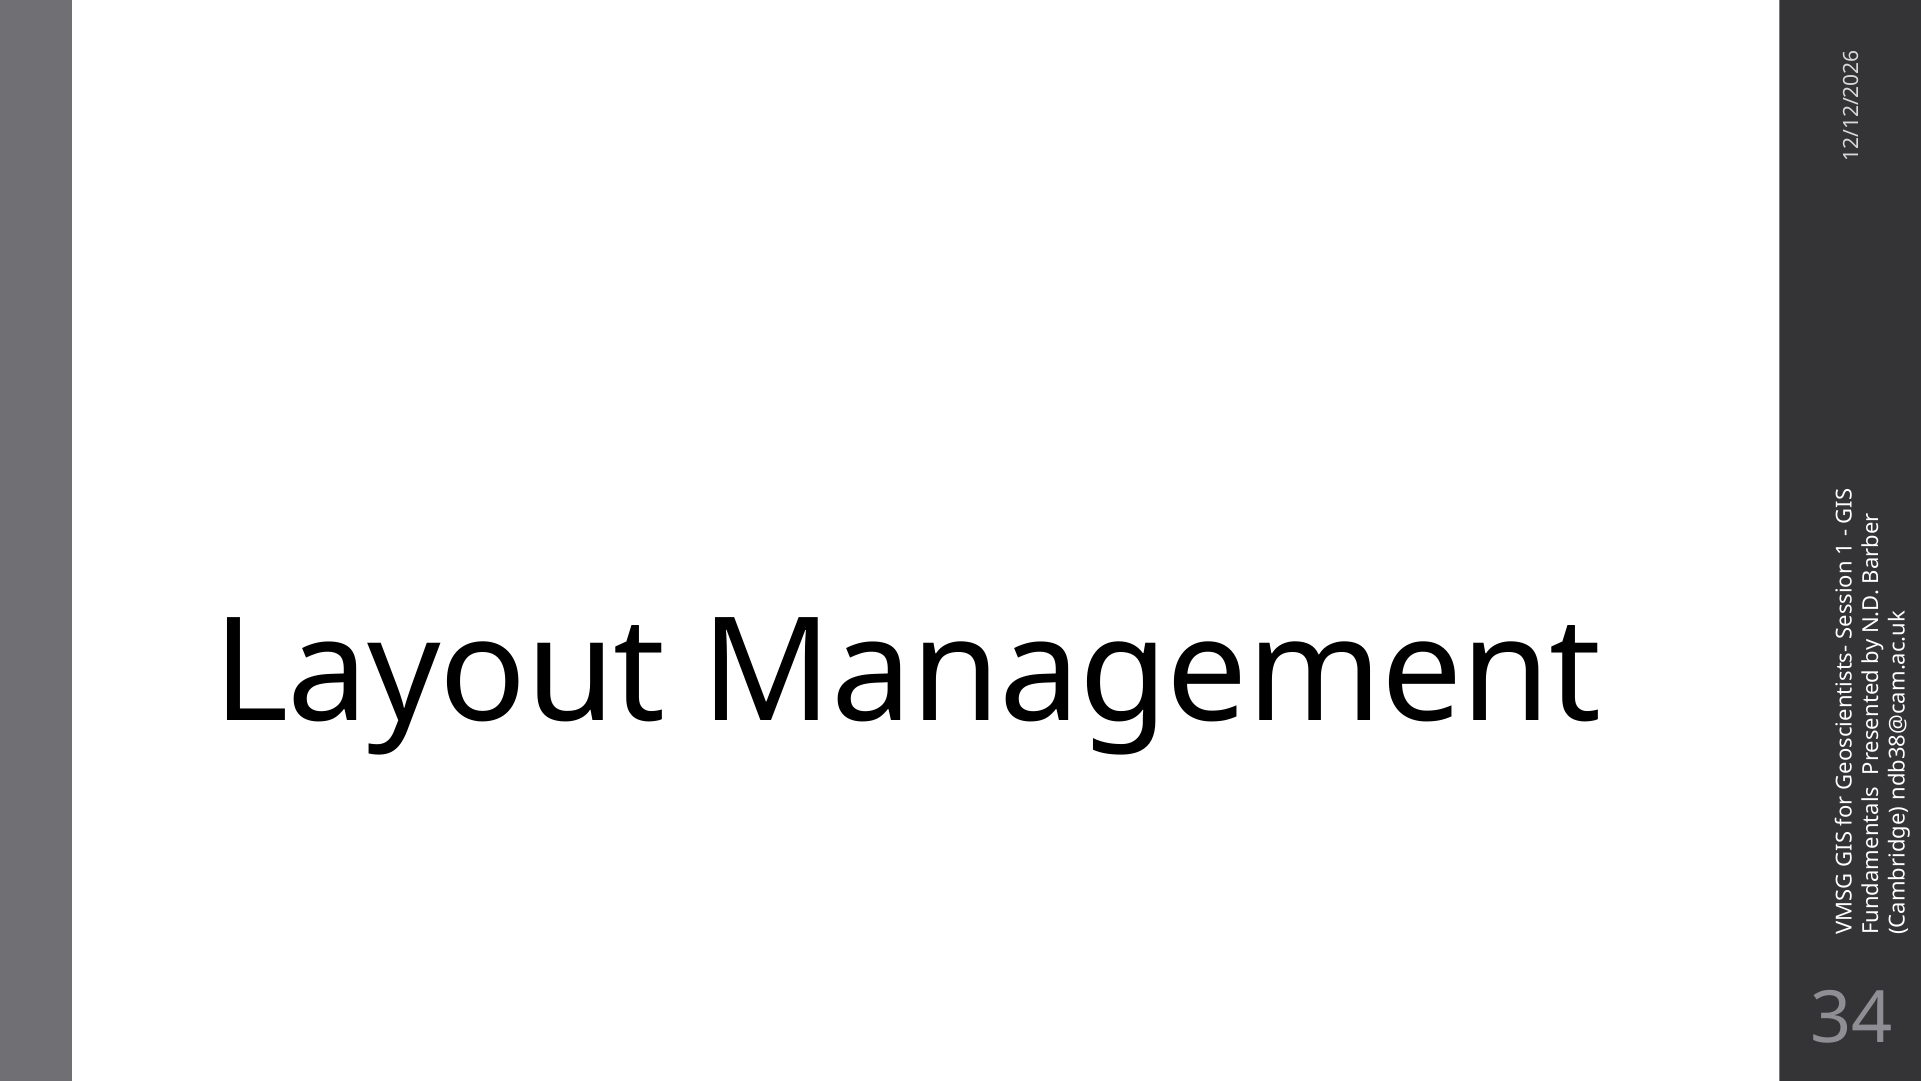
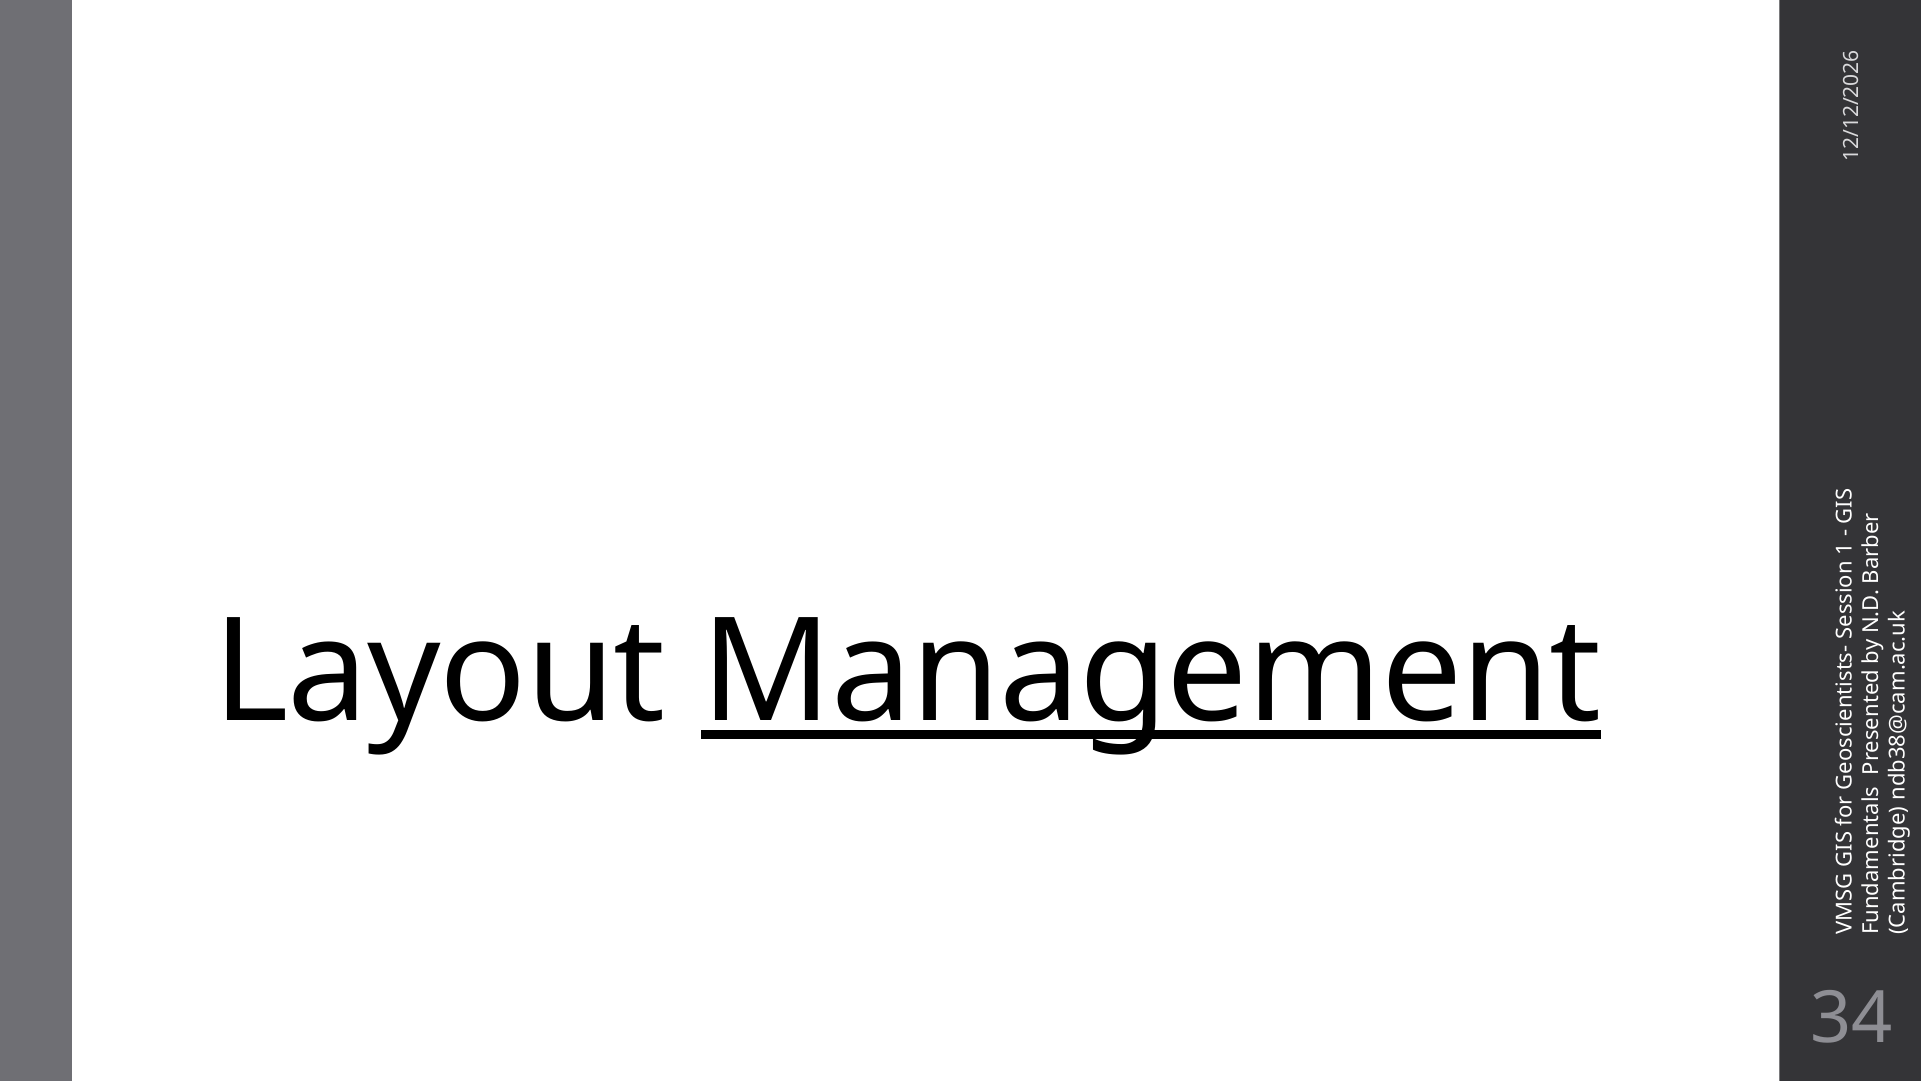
Management underline: none -> present
